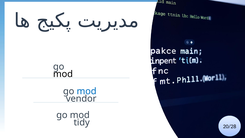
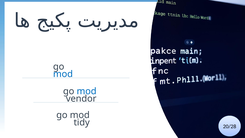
mod at (63, 74) colour: black -> blue
